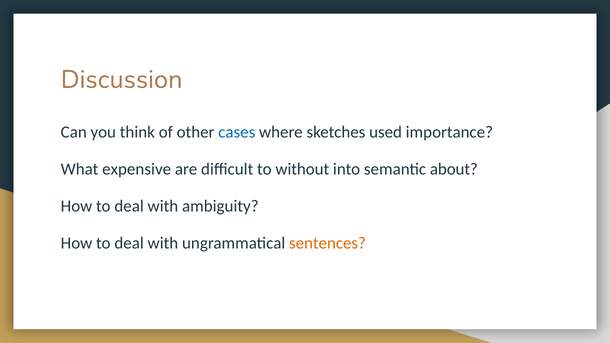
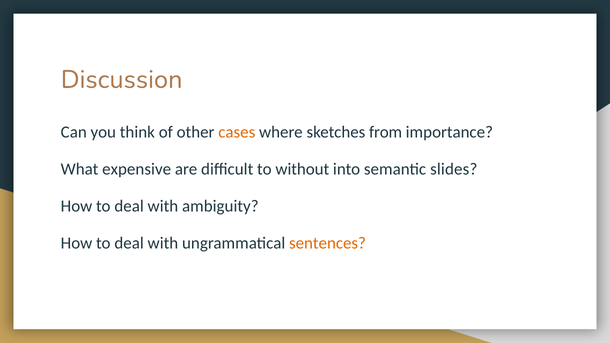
cases colour: blue -> orange
used: used -> from
about: about -> slides
